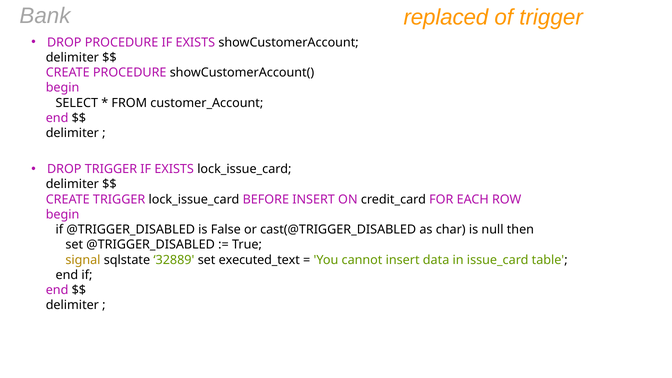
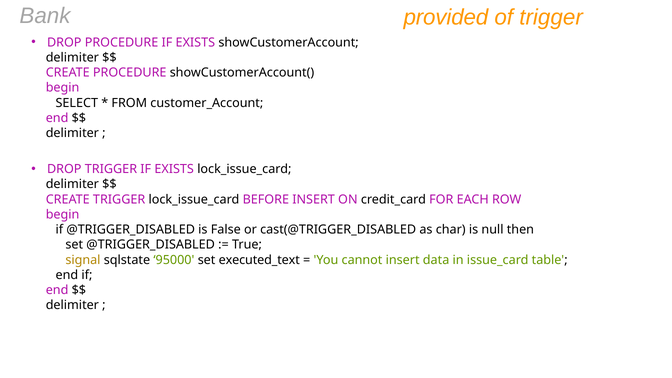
replaced: replaced -> provided
32889: 32889 -> 95000
